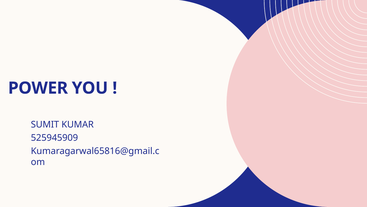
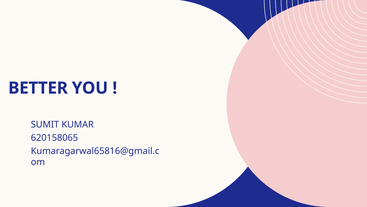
POWER: POWER -> BETTER
525945909: 525945909 -> 620158065
